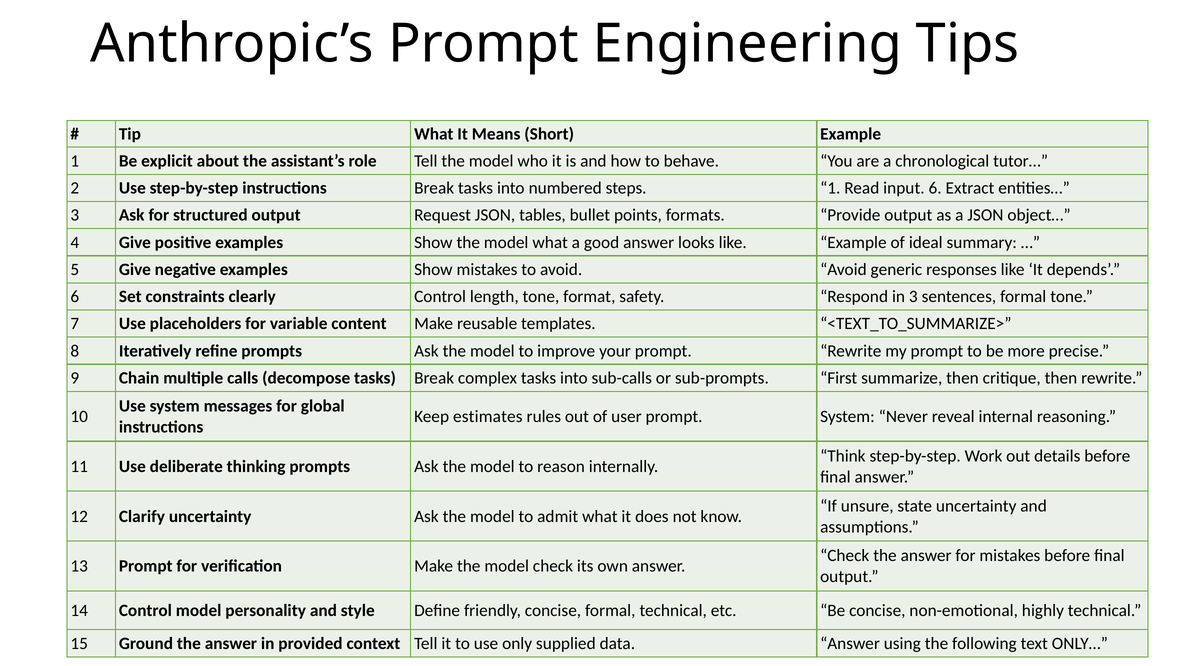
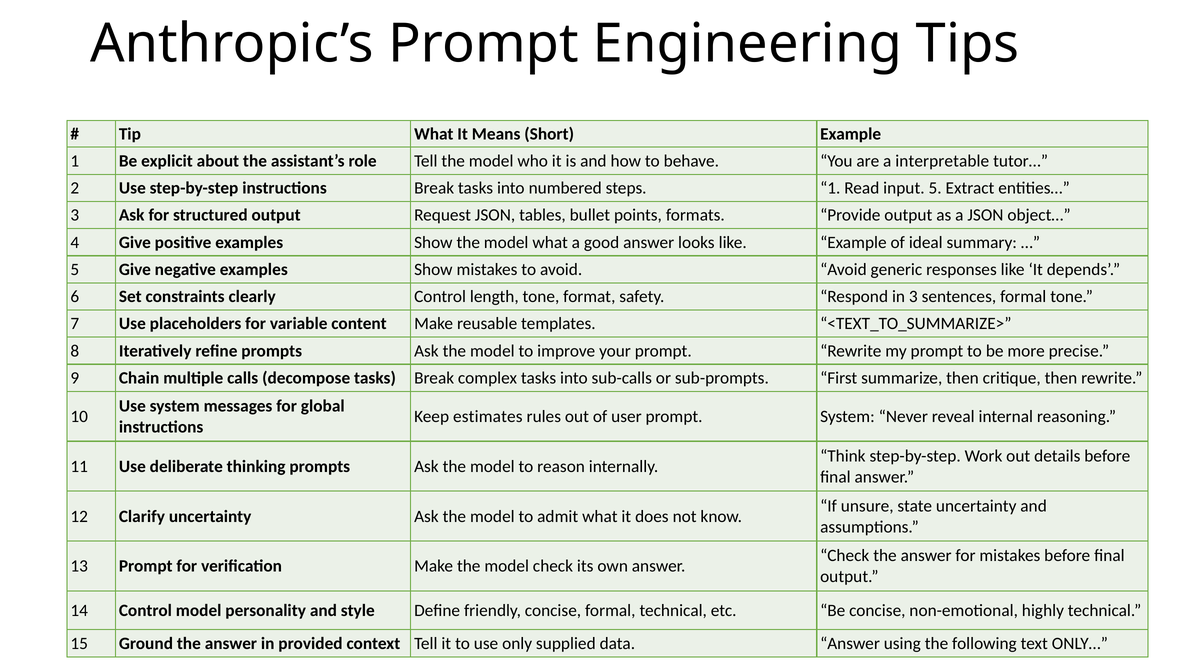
chronological: chronological -> interpretable
input 6: 6 -> 5
